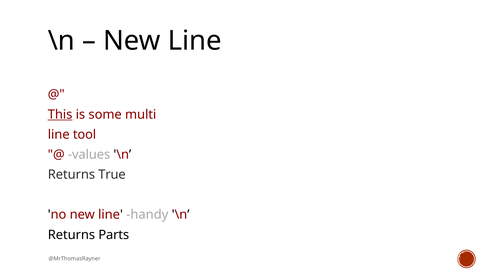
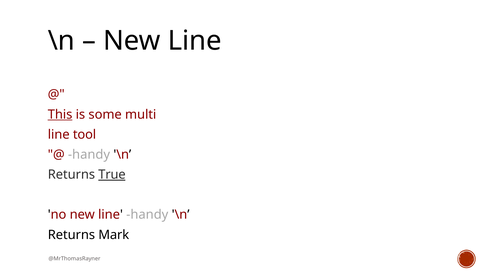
values at (89, 155): values -> handy
True underline: none -> present
Parts: Parts -> Mark
